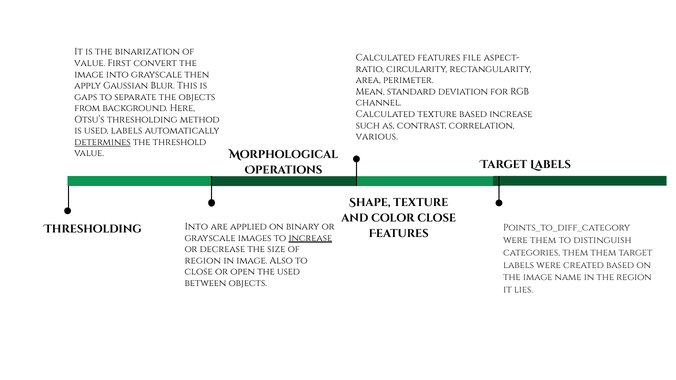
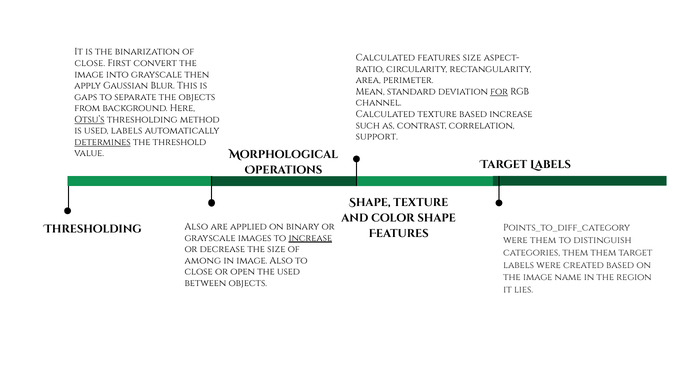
features file: file -> size
value at (90, 63): value -> close
for underline: none -> present
Otsu’s underline: none -> present
various: various -> support
color close: close -> shape
Into at (196, 227): Into -> Also
region at (203, 261): region -> among
